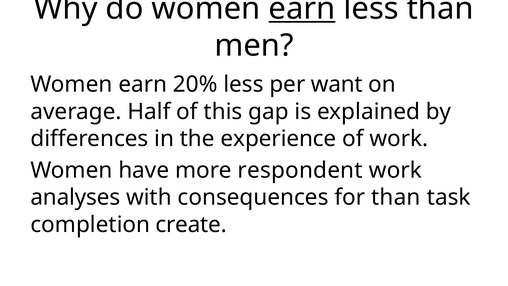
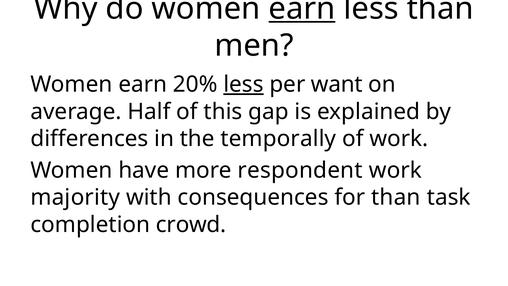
less at (243, 84) underline: none -> present
experience: experience -> temporally
analyses: analyses -> majority
create: create -> crowd
